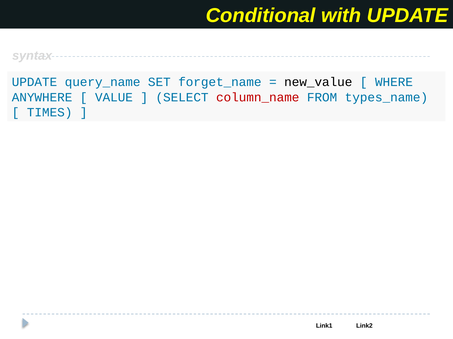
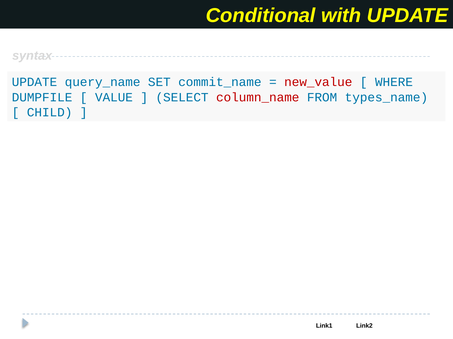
forget_name: forget_name -> commit_name
new_value colour: black -> red
ANYWHERE: ANYWHERE -> DUMPFILE
TIMES: TIMES -> CHILD
